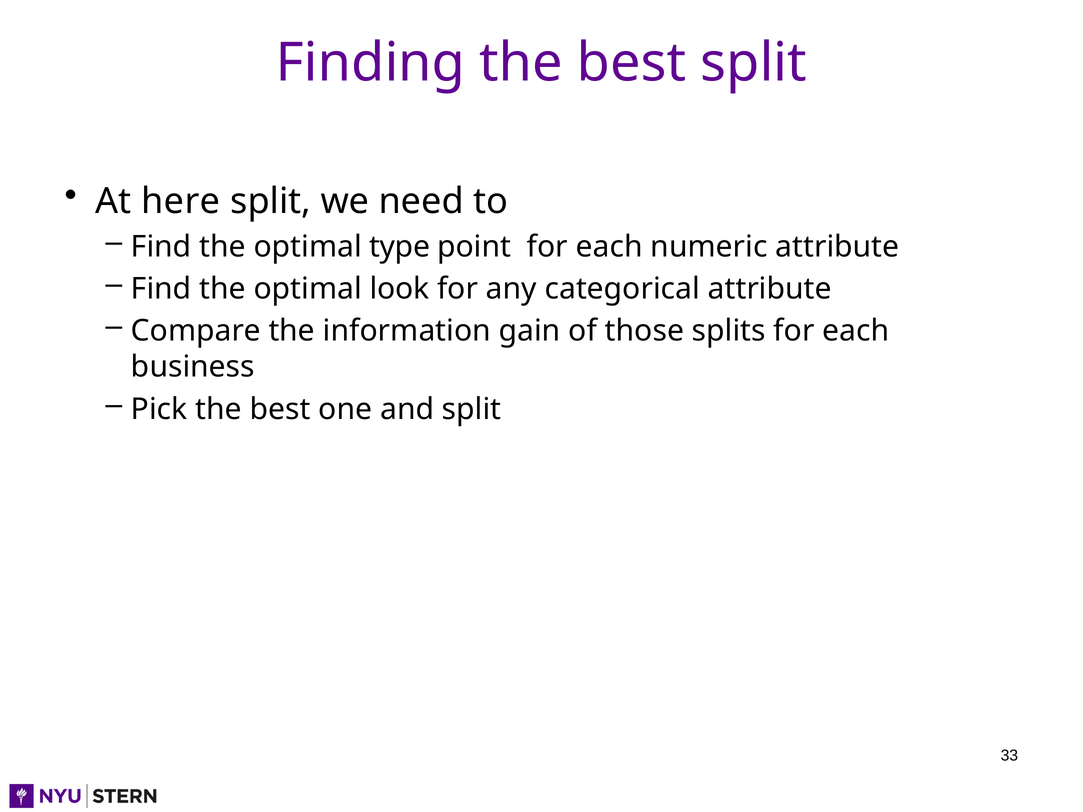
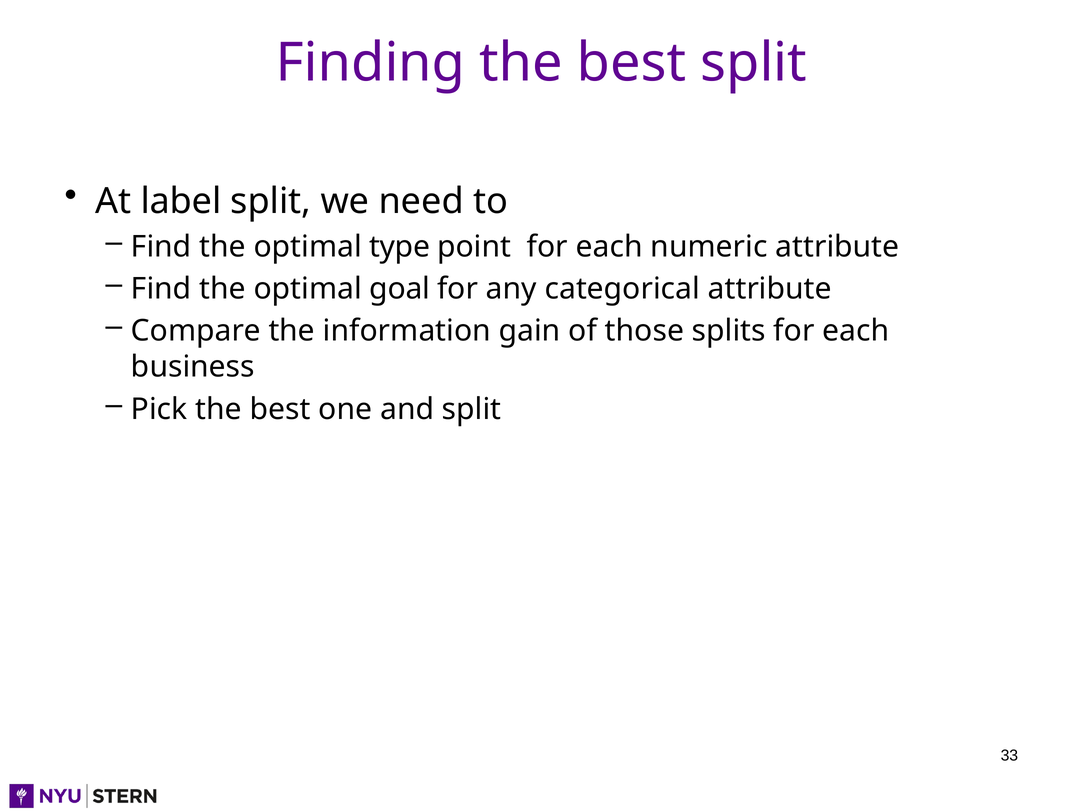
here: here -> label
look: look -> goal
